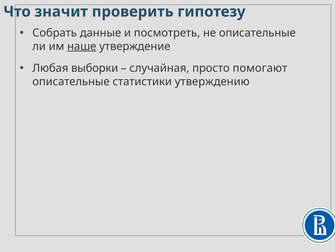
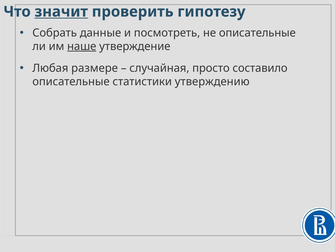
значит underline: none -> present
выборки: выборки -> размере
помогают: помогают -> составило
